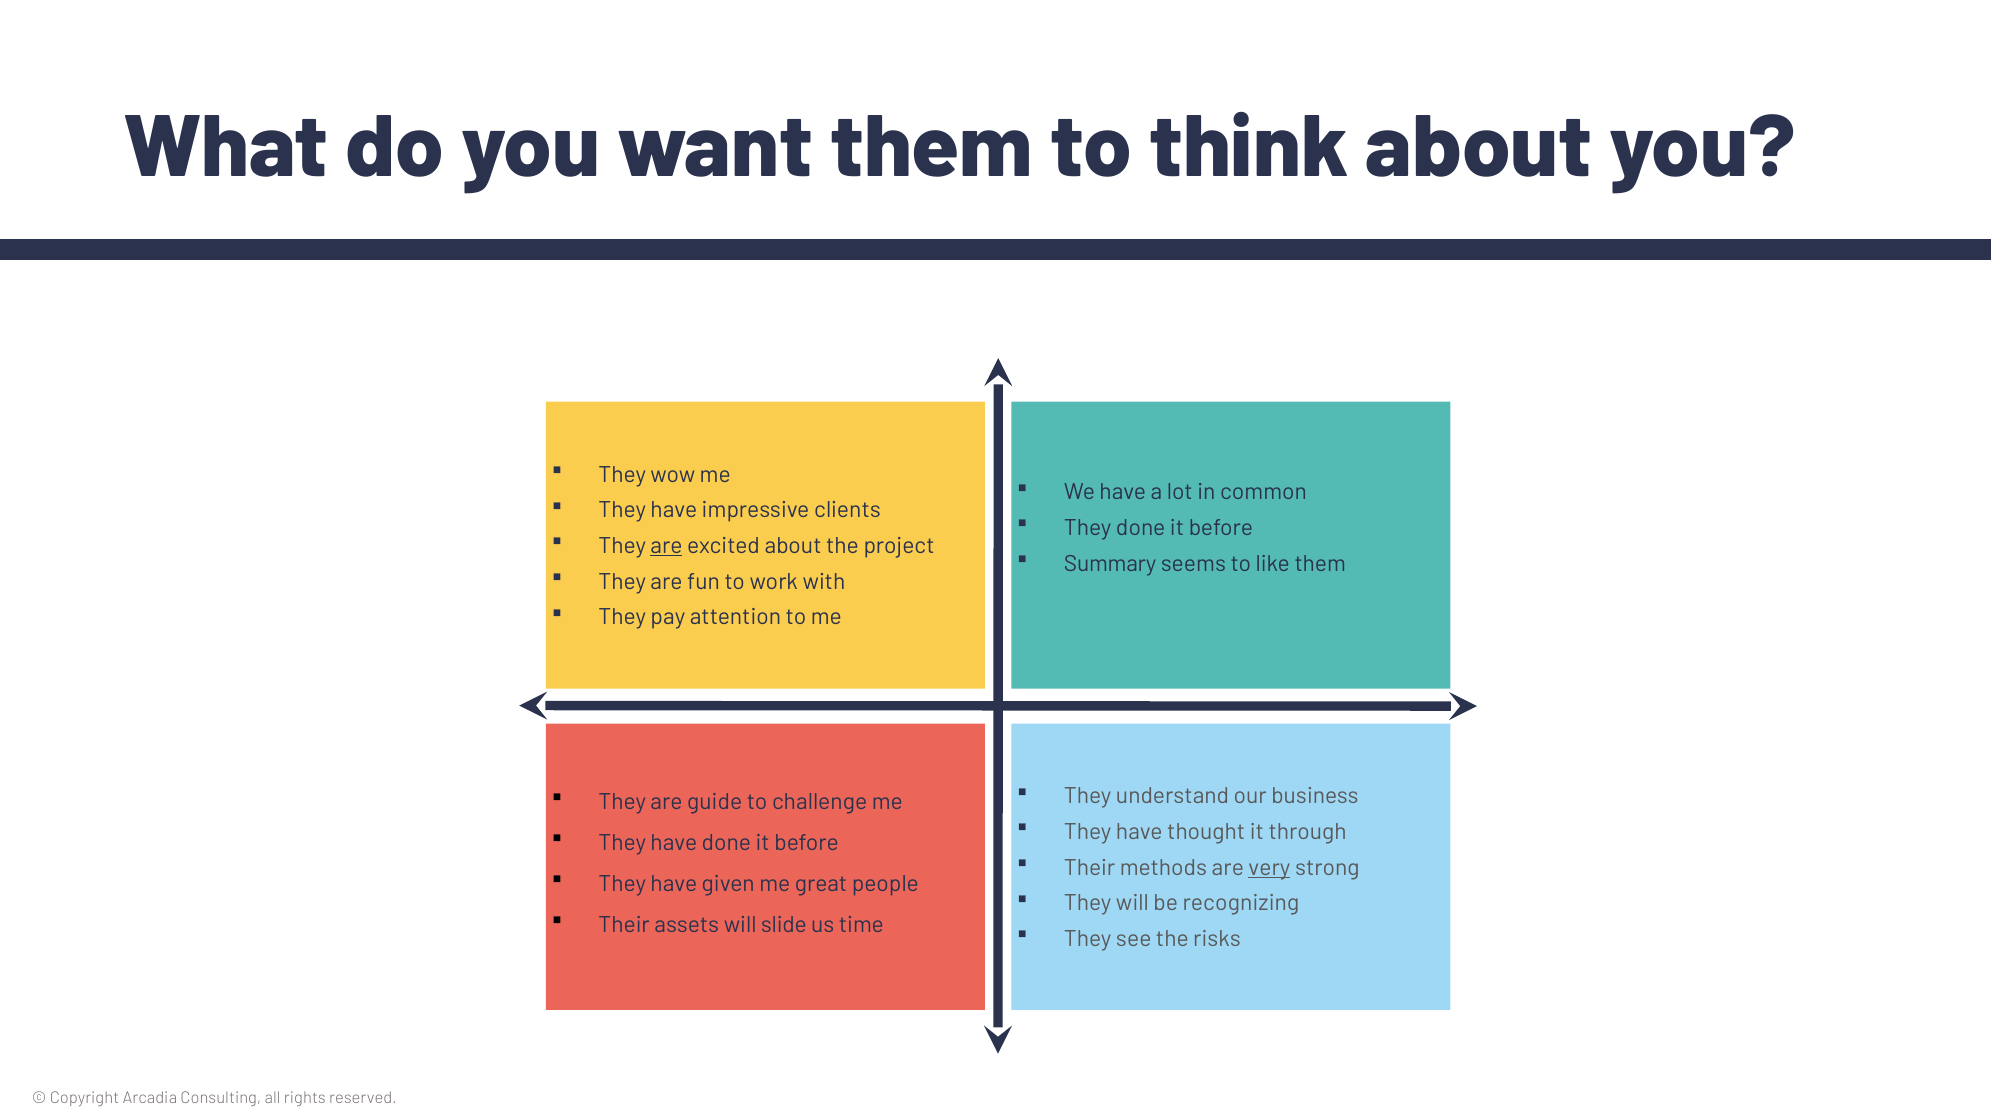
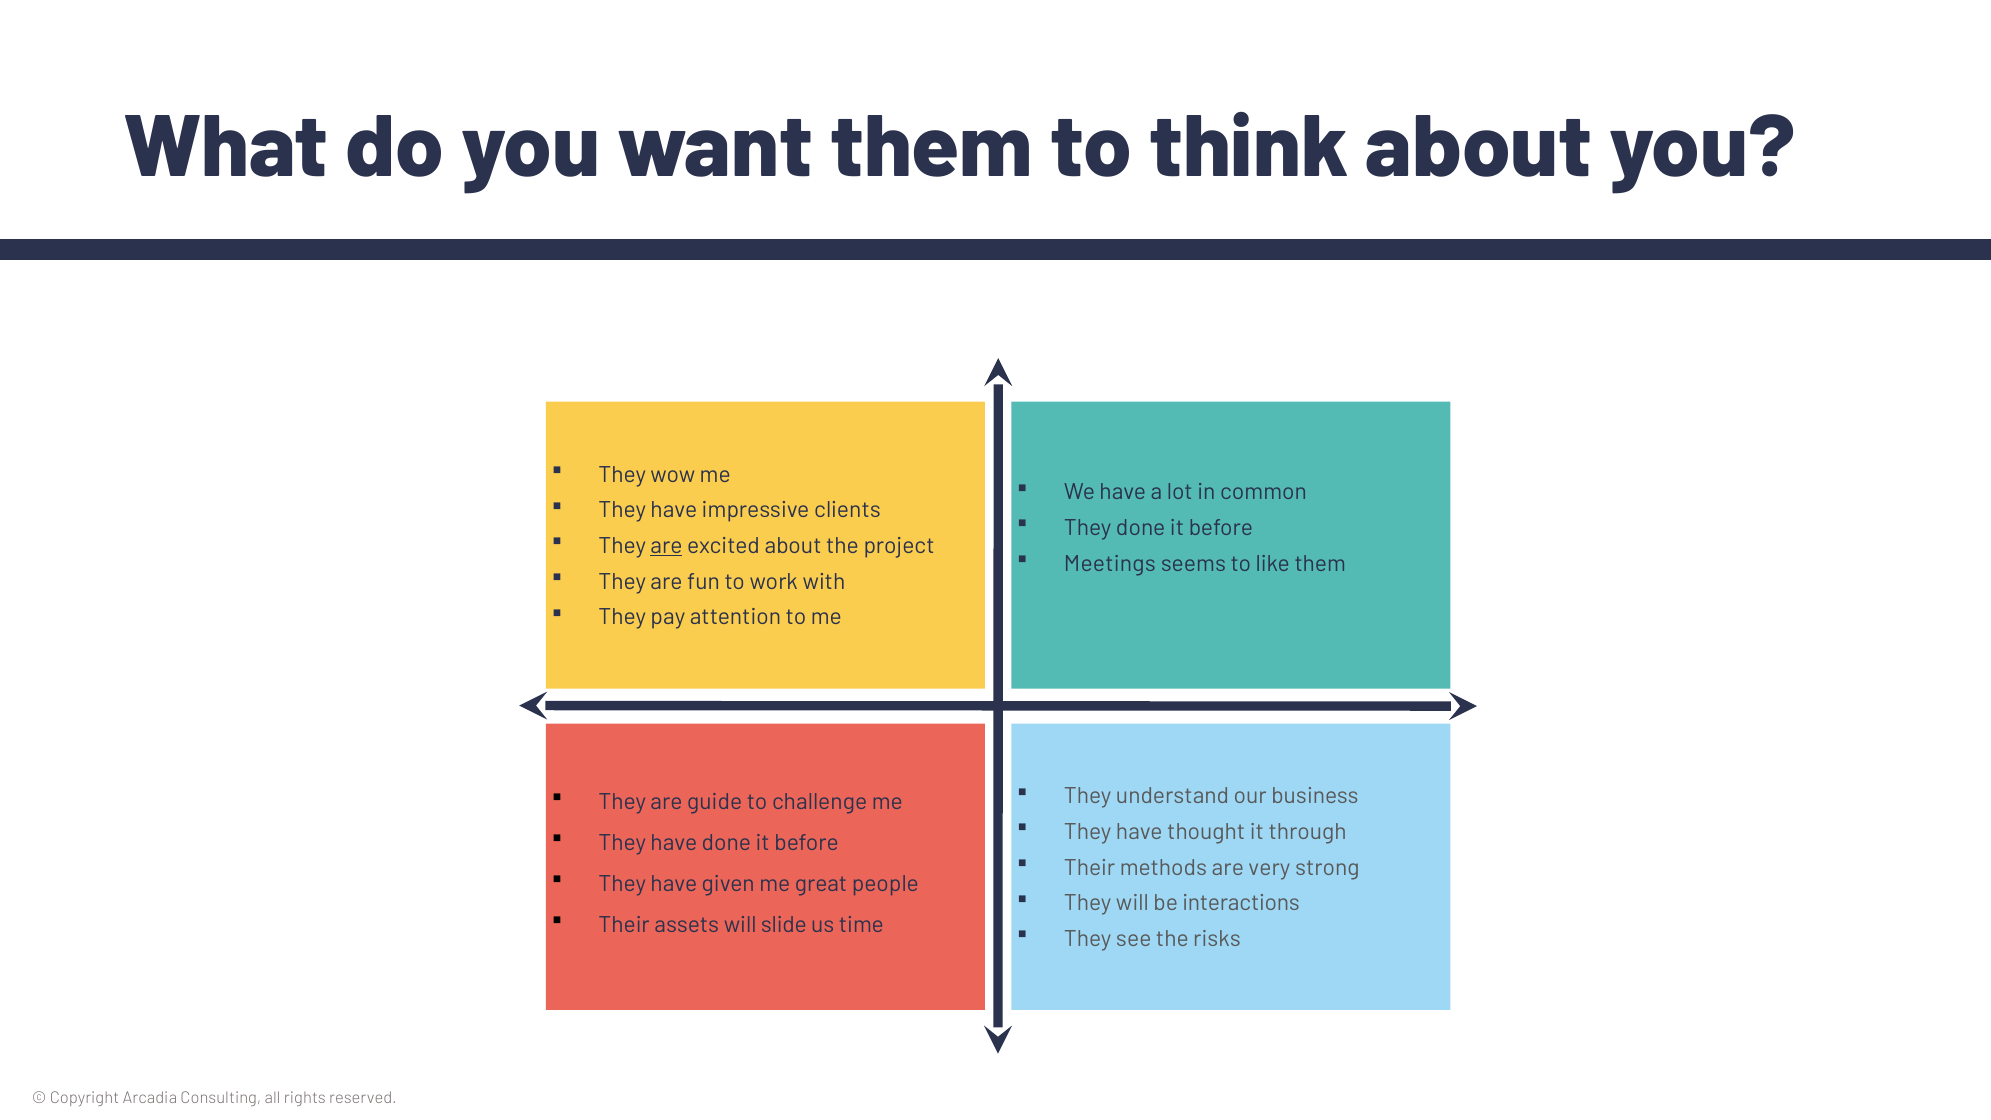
Summary: Summary -> Meetings
very underline: present -> none
recognizing: recognizing -> interactions
